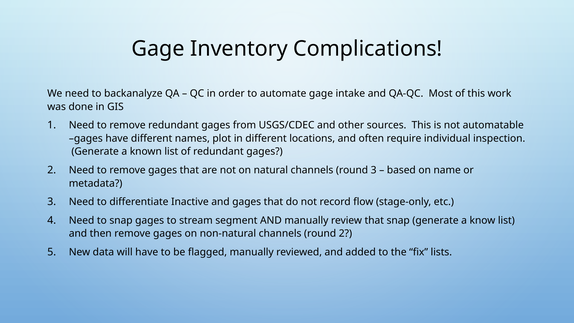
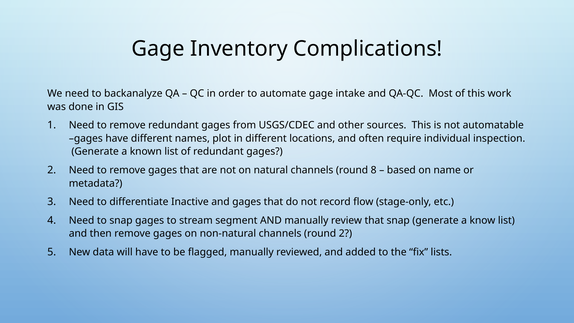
round 3: 3 -> 8
